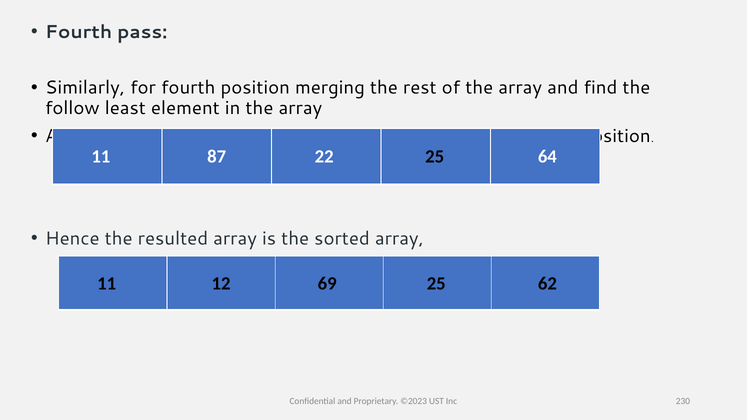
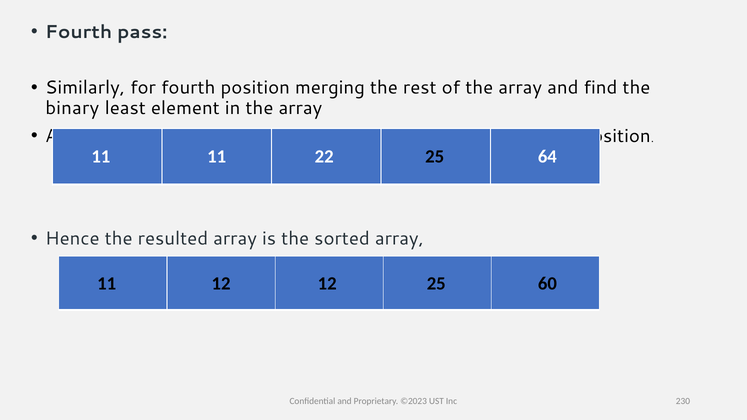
follow: follow -> binary
11 87: 87 -> 11
12 69: 69 -> 12
62: 62 -> 60
